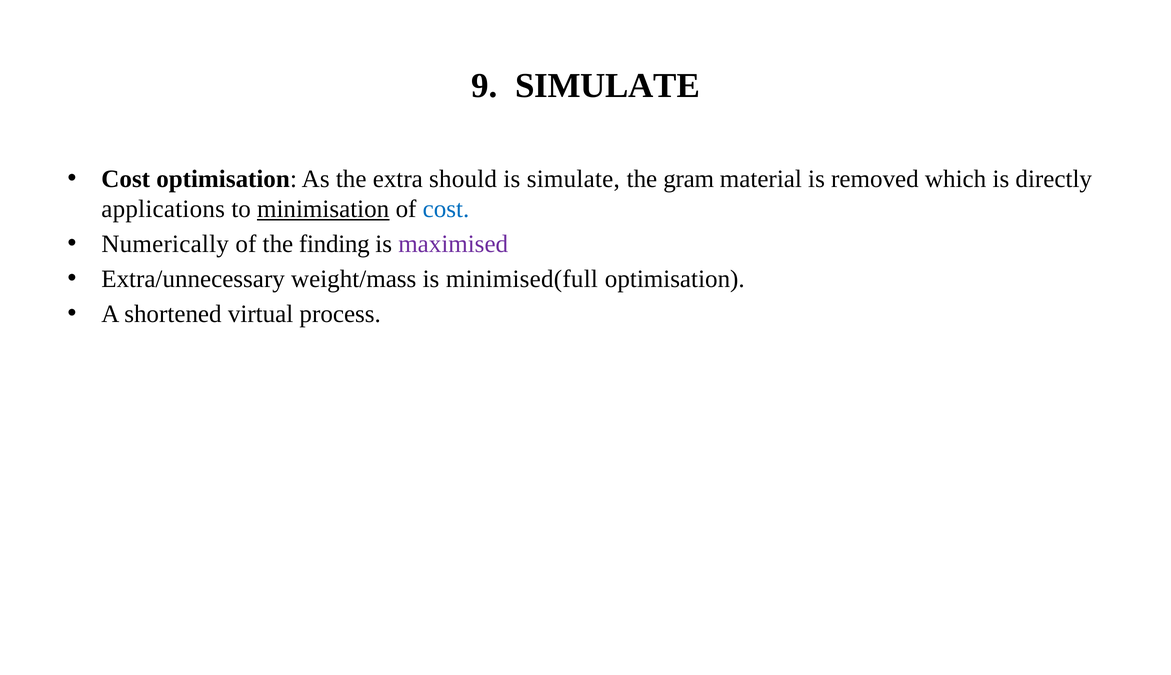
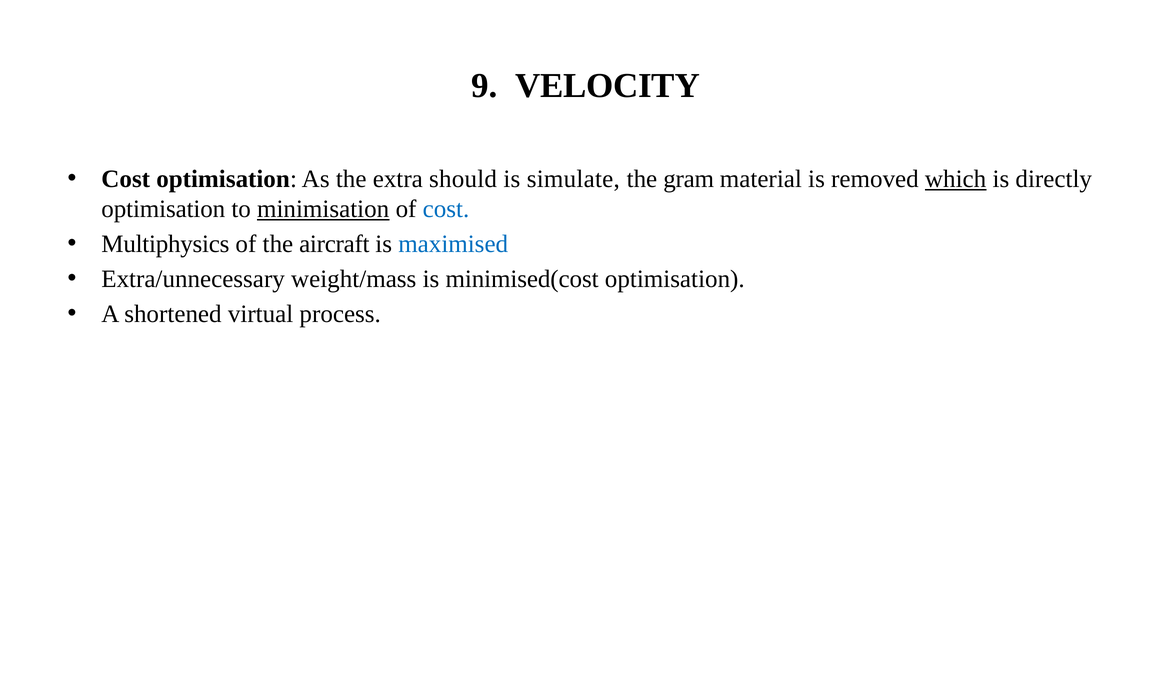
9 SIMULATE: SIMULATE -> VELOCITY
which underline: none -> present
applications at (163, 209): applications -> optimisation
Numerically: Numerically -> Multiphysics
finding: finding -> aircraft
maximised colour: purple -> blue
minimised(full: minimised(full -> minimised(cost
